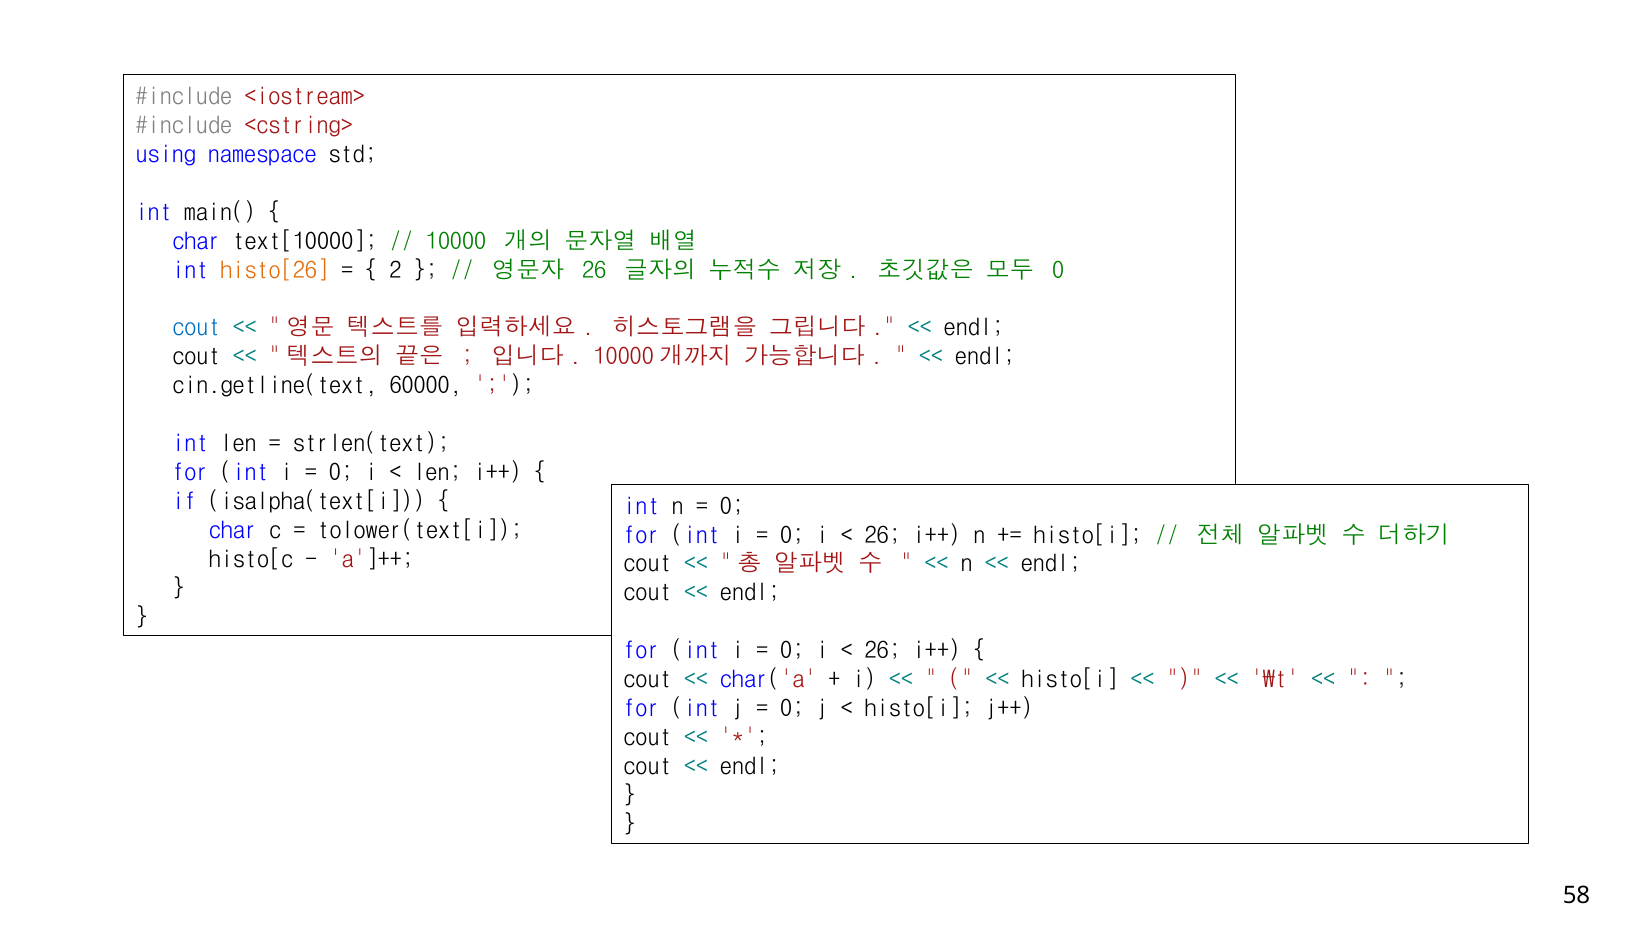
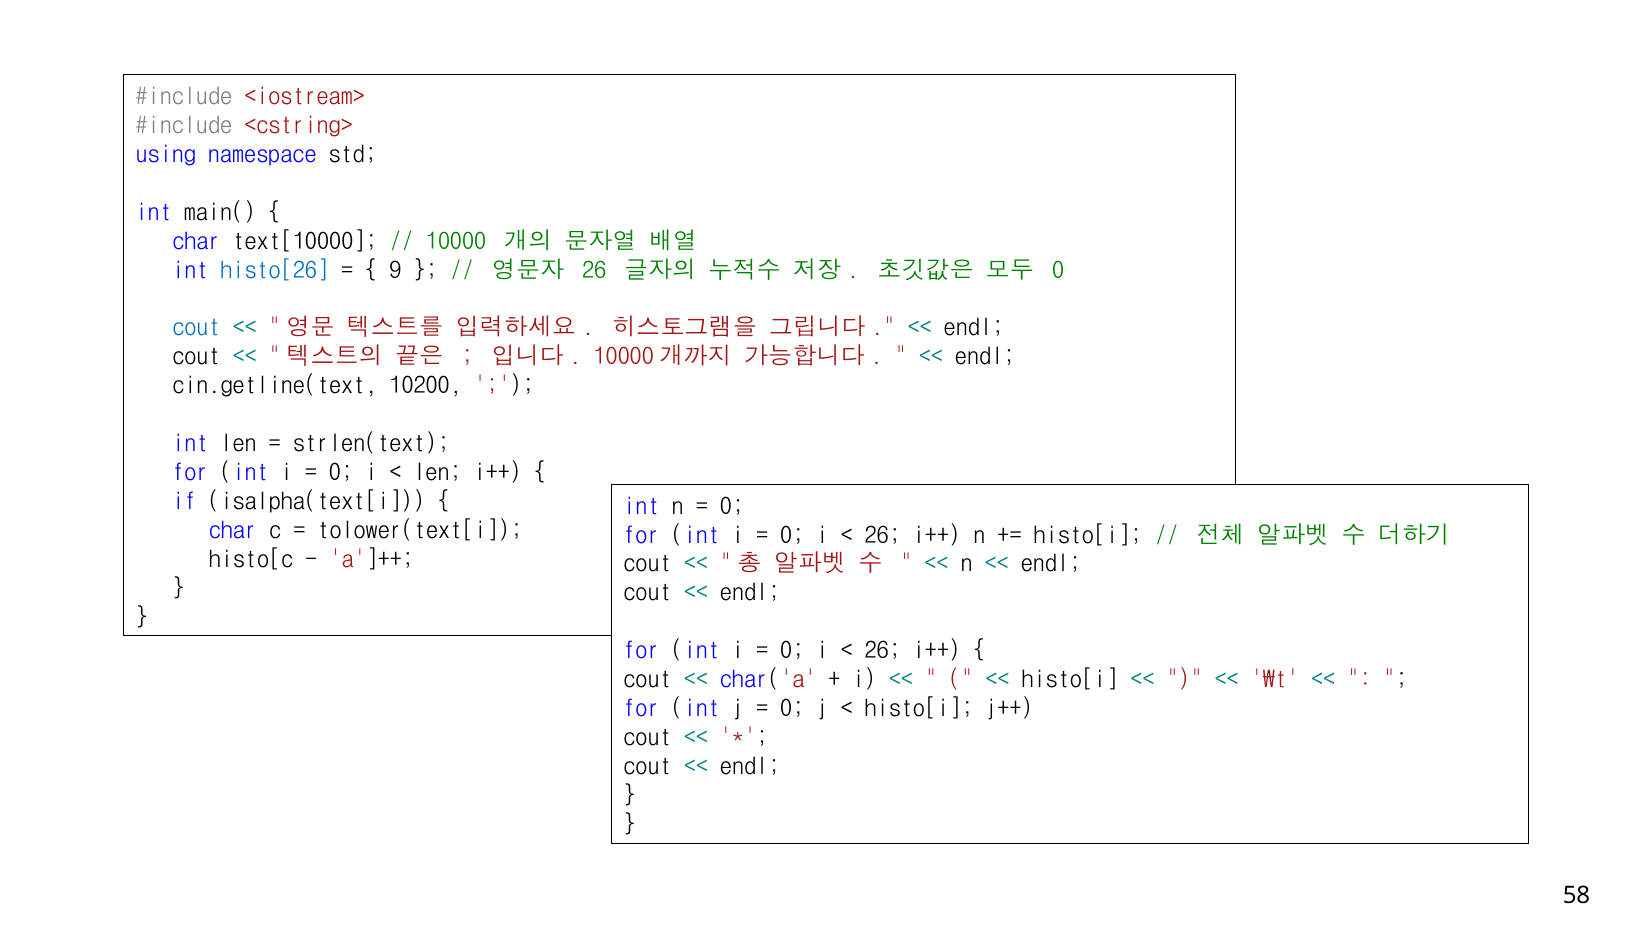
histo[26 colour: orange -> blue
2: 2 -> 9
60000: 60000 -> 10200
